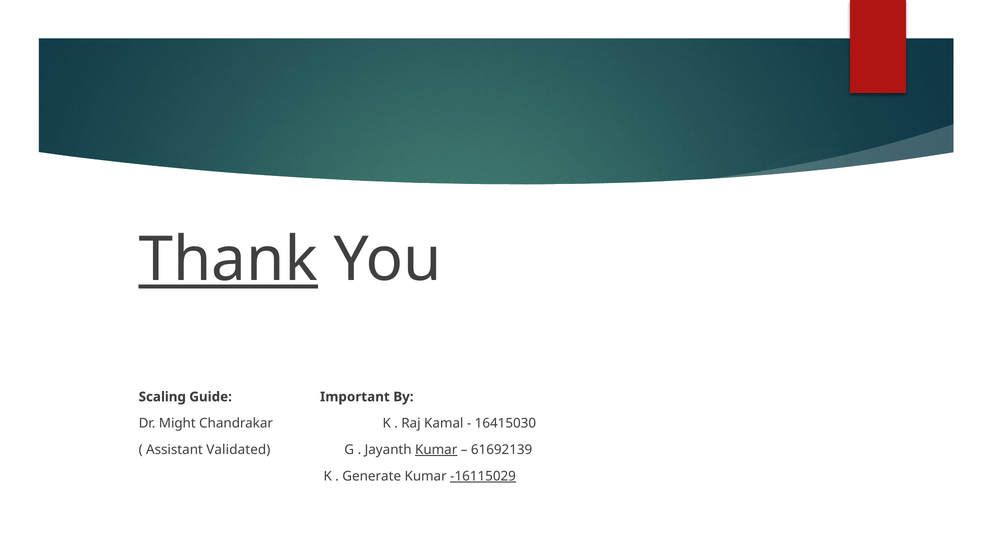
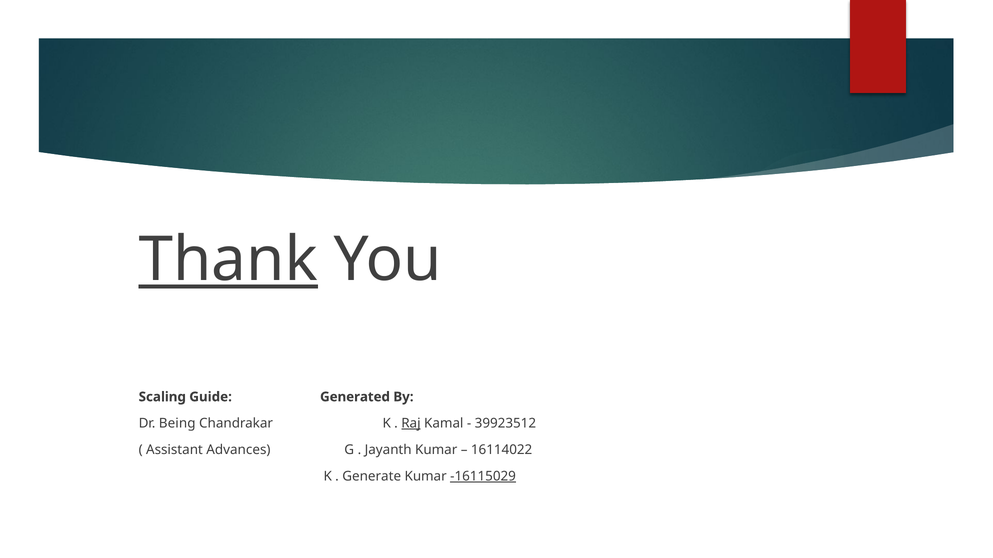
Important: Important -> Generated
Might: Might -> Being
Raj underline: none -> present
16415030: 16415030 -> 39923512
Validated: Validated -> Advances
Kumar at (436, 450) underline: present -> none
61692139: 61692139 -> 16114022
